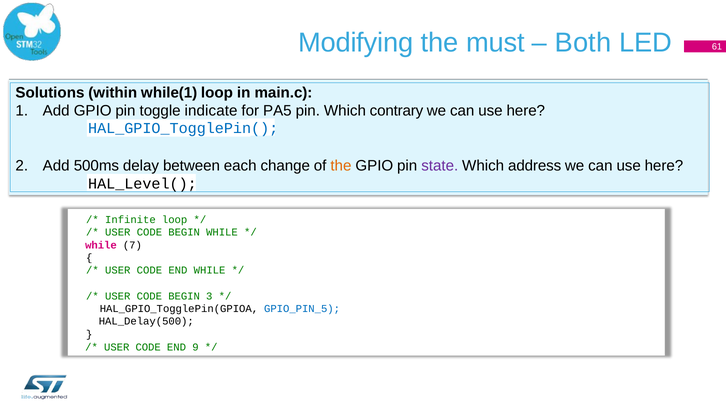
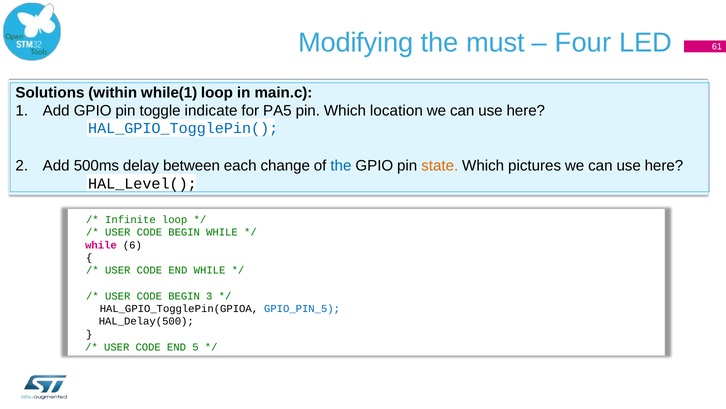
Both: Both -> Four
contrary: contrary -> location
the at (341, 166) colour: orange -> blue
state colour: purple -> orange
address: address -> pictures
7: 7 -> 6
9: 9 -> 5
